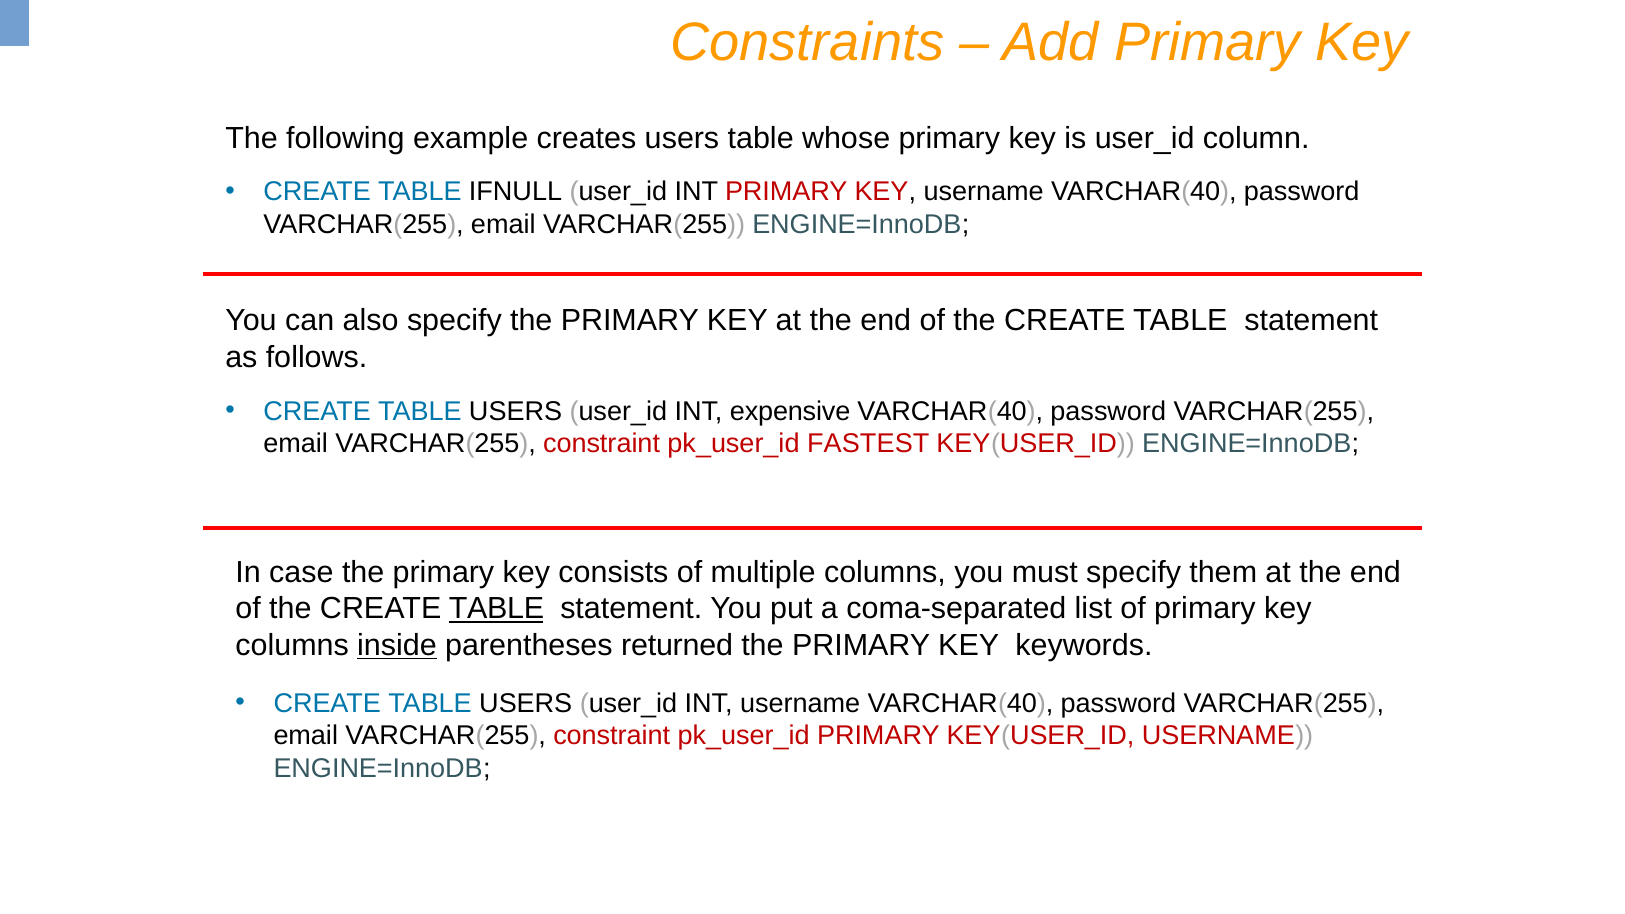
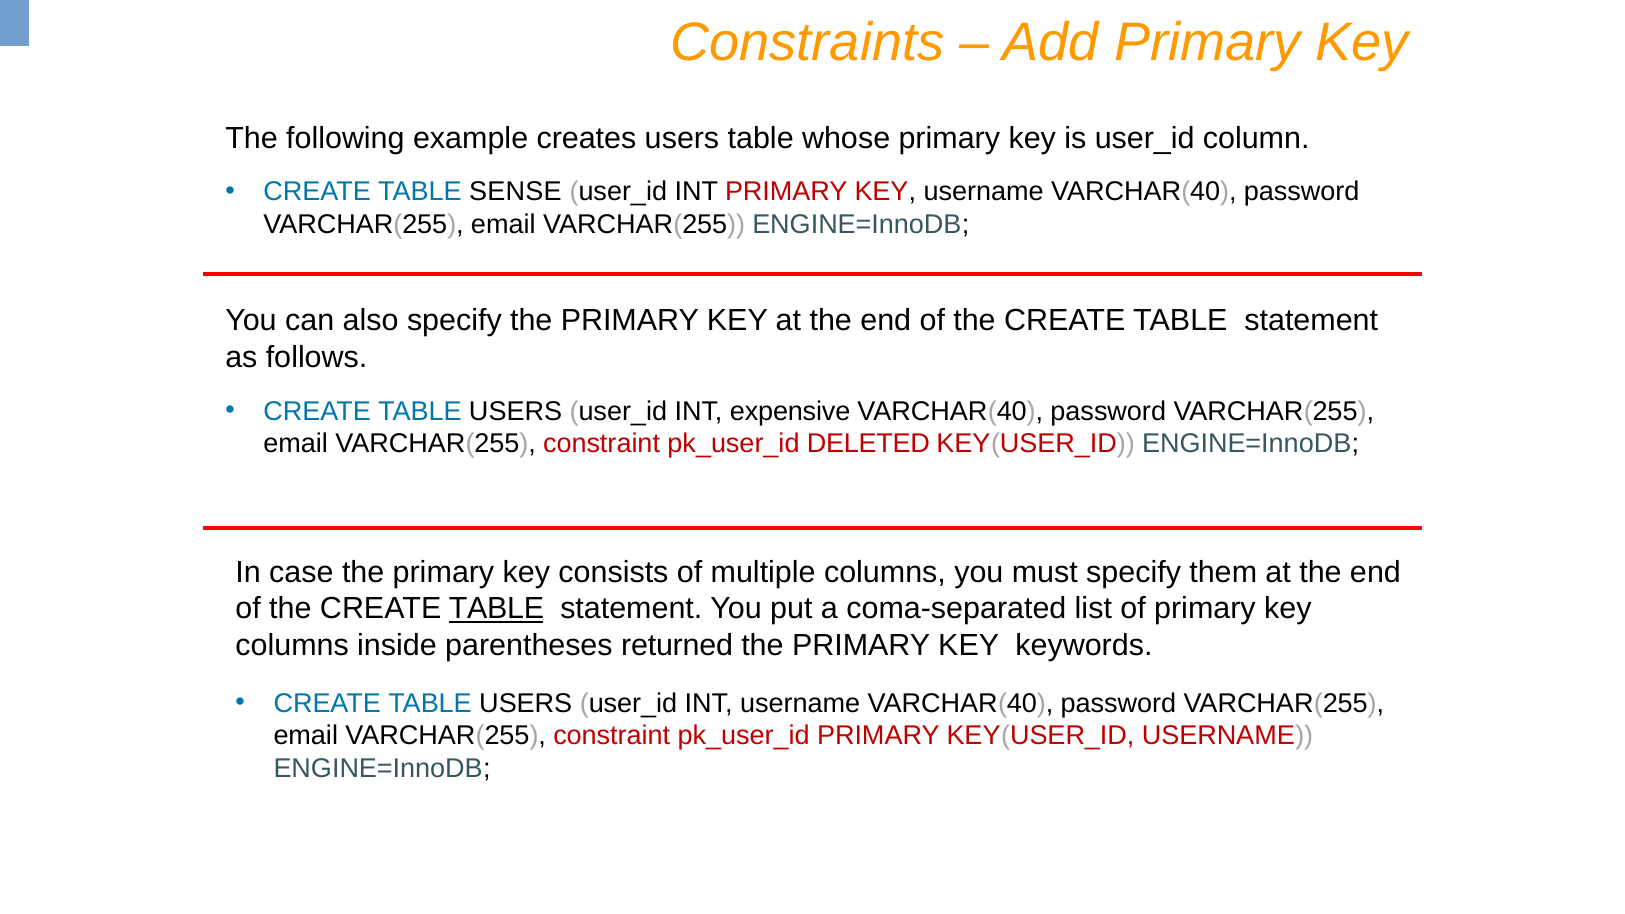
IFNULL: IFNULL -> SENSE
FASTEST: FASTEST -> DELETED
inside underline: present -> none
